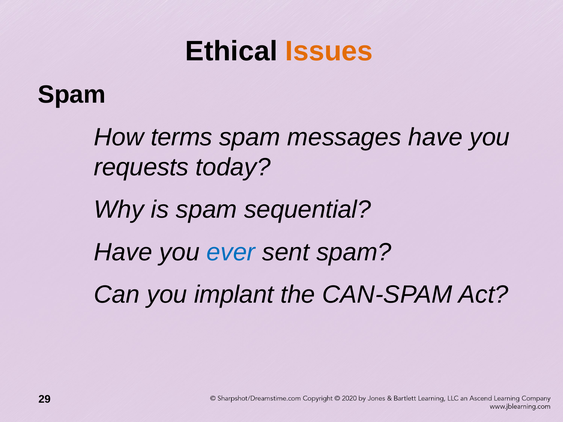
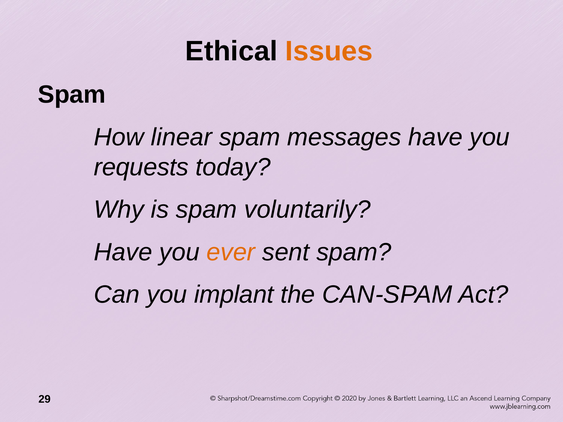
terms: terms -> linear
sequential: sequential -> voluntarily
ever colour: blue -> orange
